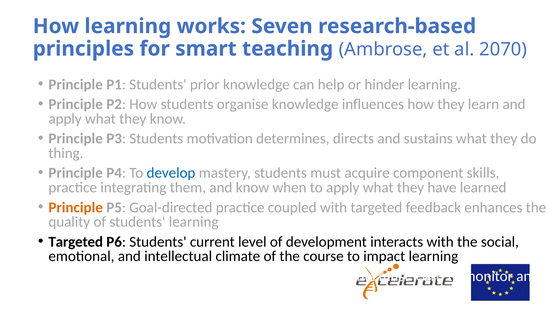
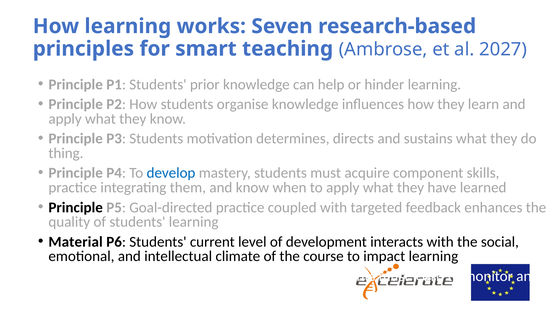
2070: 2070 -> 2027
Principle at (76, 208) colour: orange -> black
Targeted at (76, 242): Targeted -> Material
